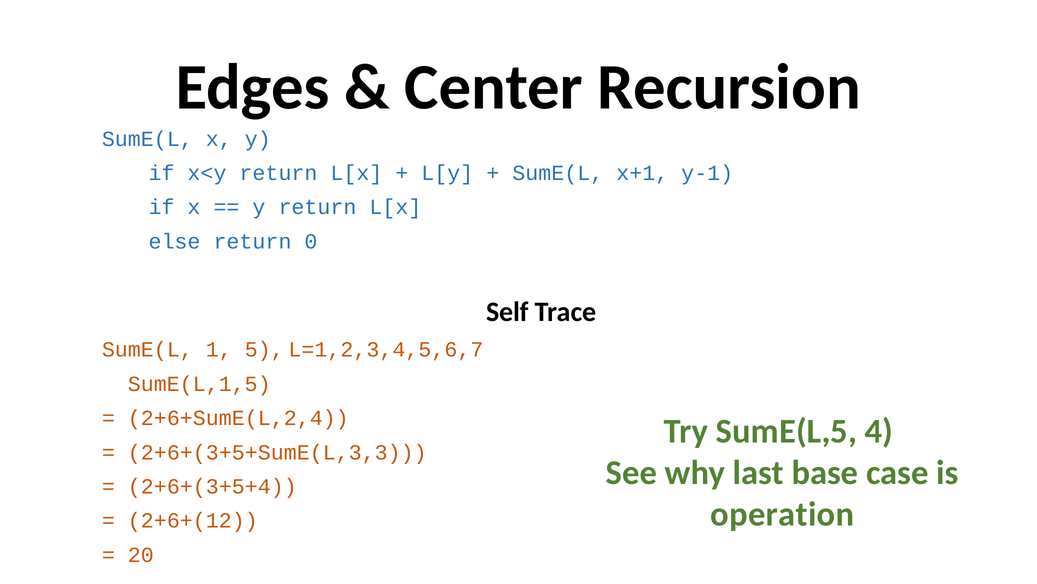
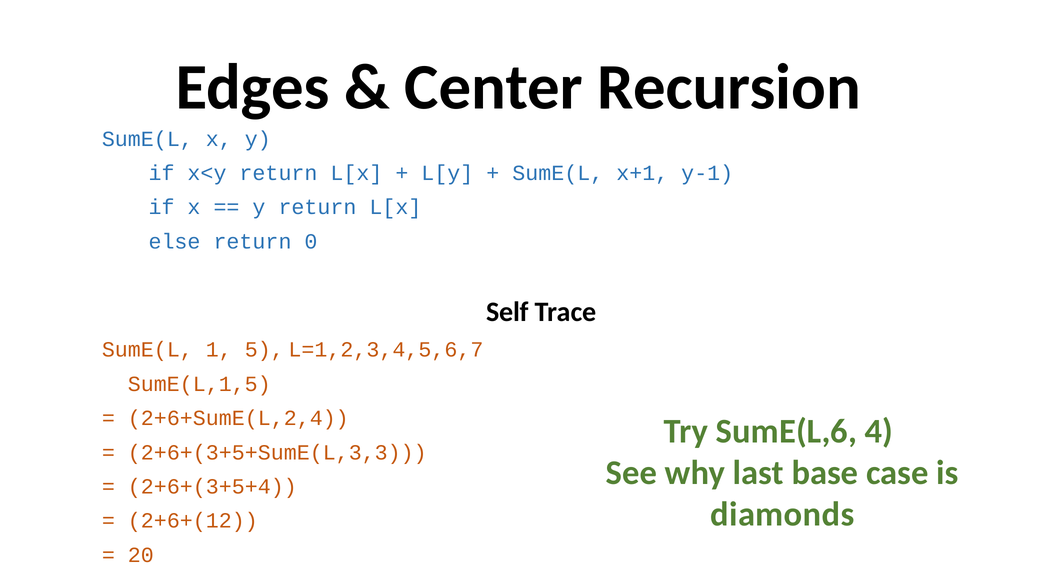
SumE(L,5: SumE(L,5 -> SumE(L,6
operation: operation -> diamonds
